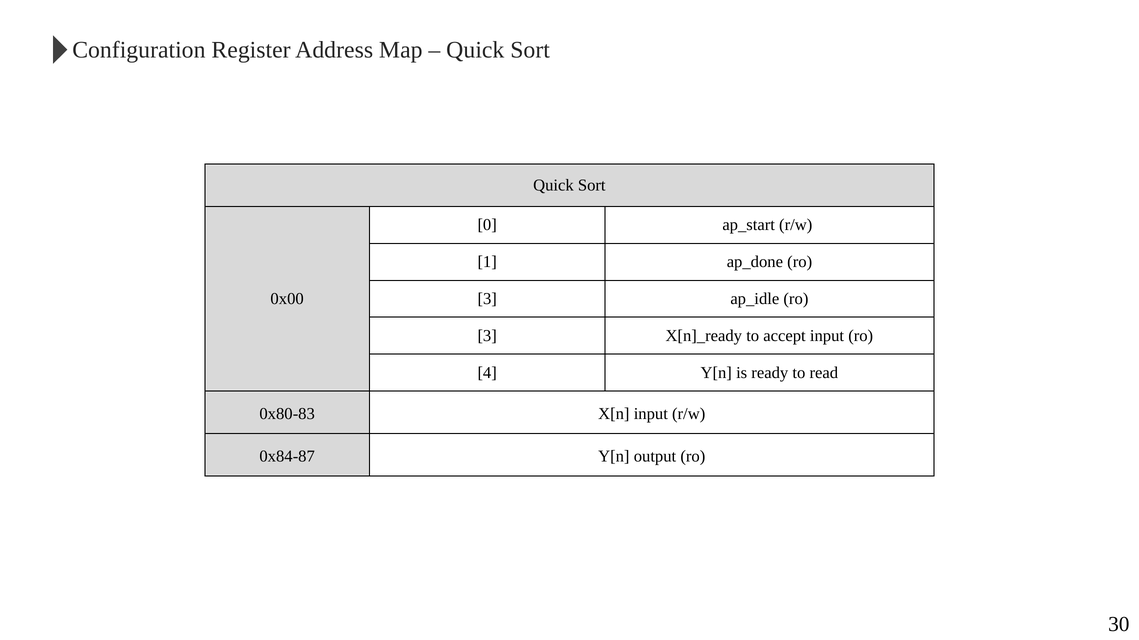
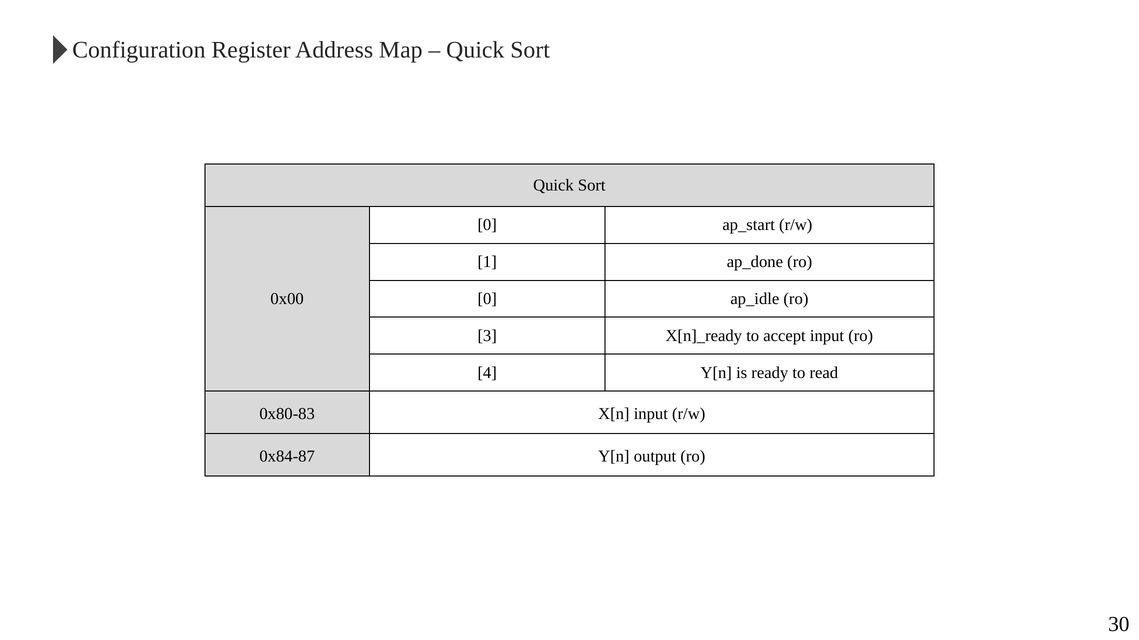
3 at (487, 299): 3 -> 0
